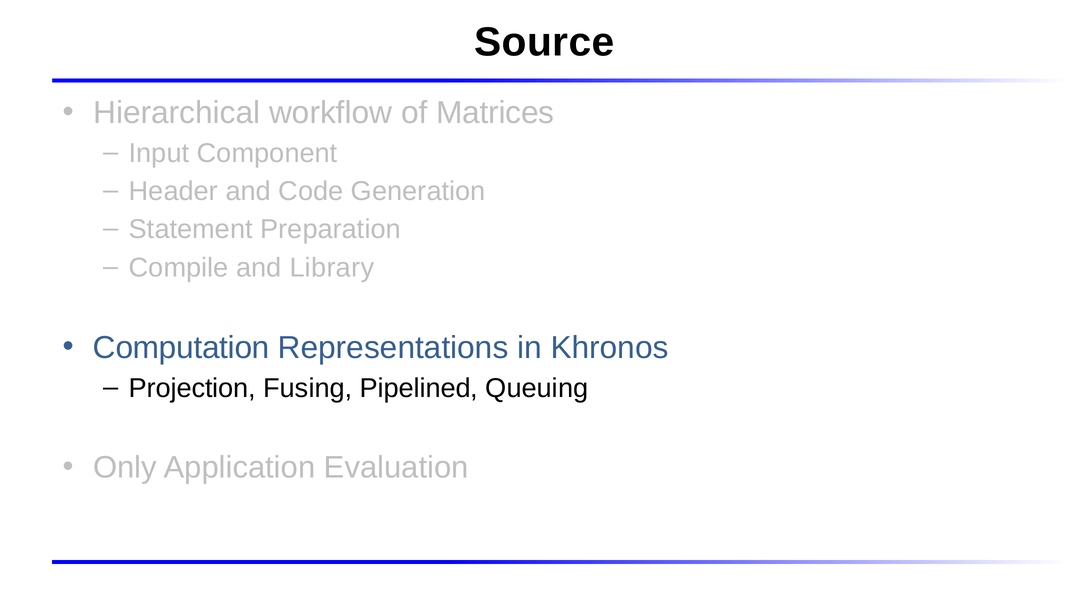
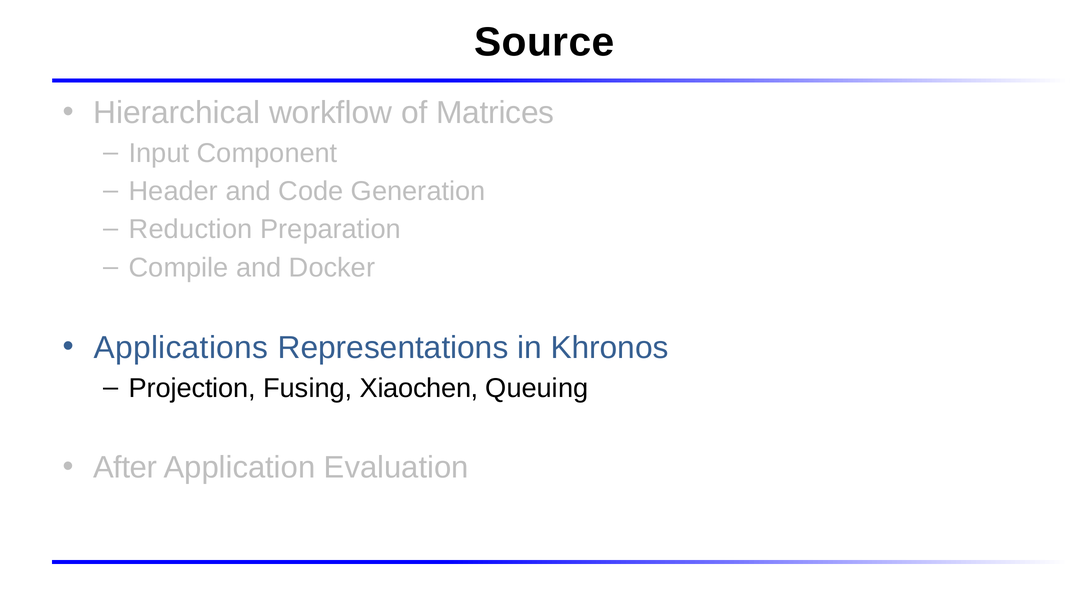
Statement: Statement -> Reduction
Library: Library -> Docker
Computation: Computation -> Applications
Pipelined: Pipelined -> Xiaochen
Only: Only -> After
